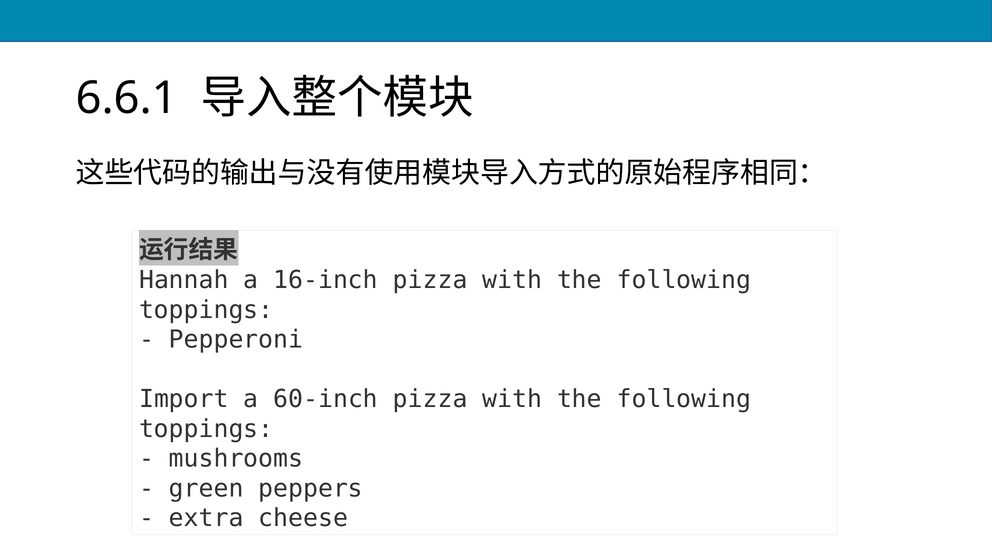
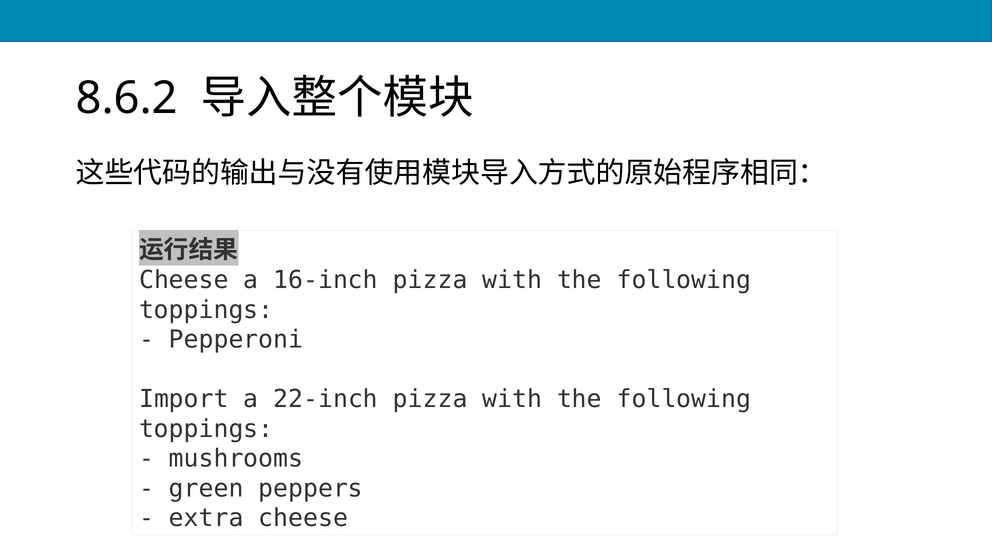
6.6.1: 6.6.1 -> 8.6.2
Hannah at (184, 280): Hannah -> Cheese
60-inch: 60-inch -> 22-inch
